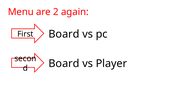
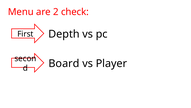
again: again -> check
First Board: Board -> Depth
